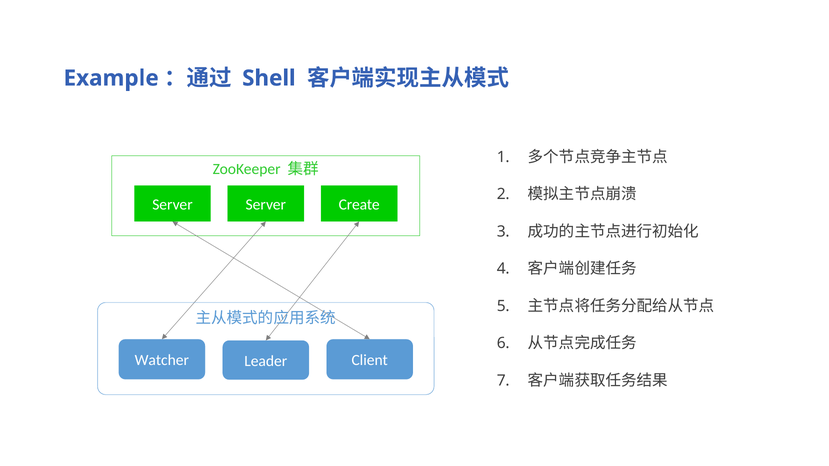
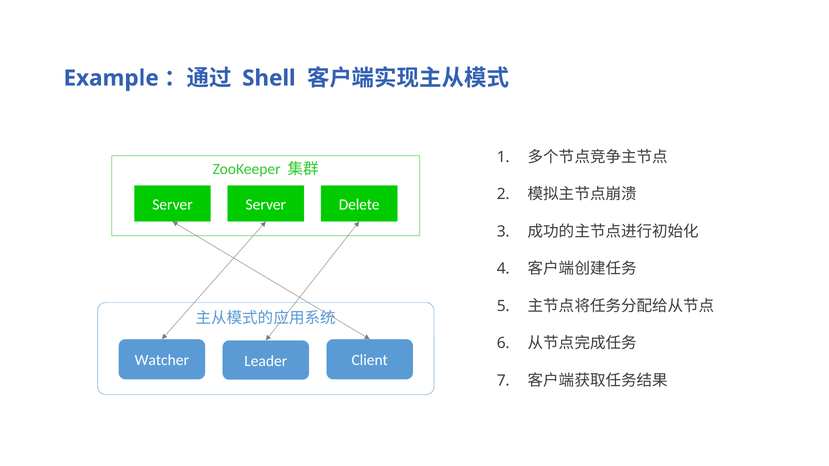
Create: Create -> Delete
